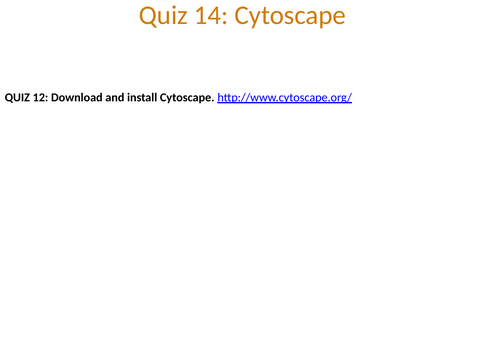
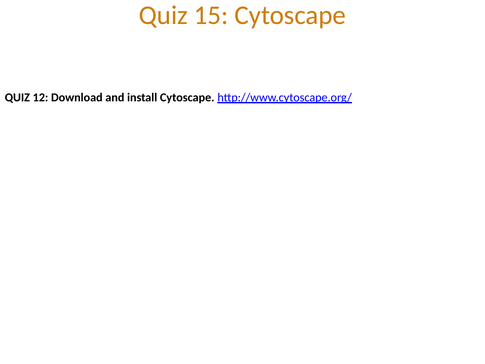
14: 14 -> 15
